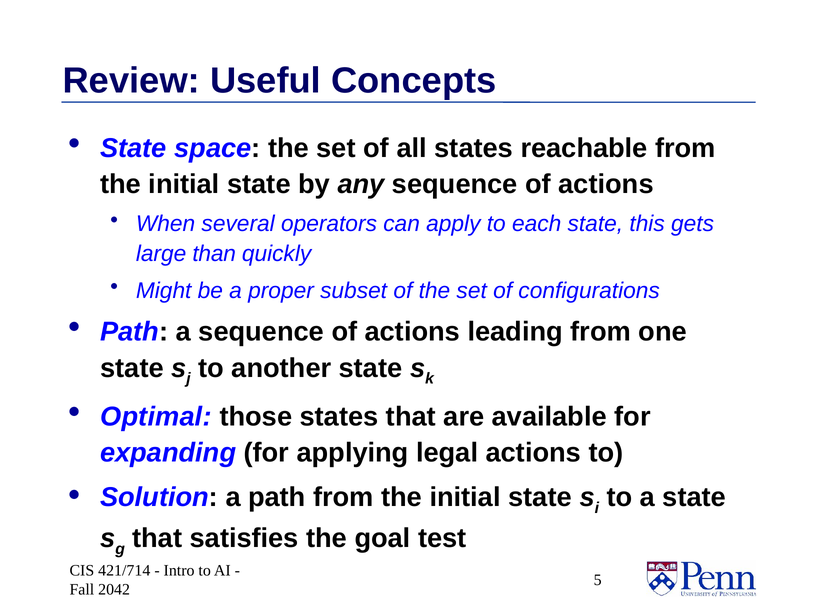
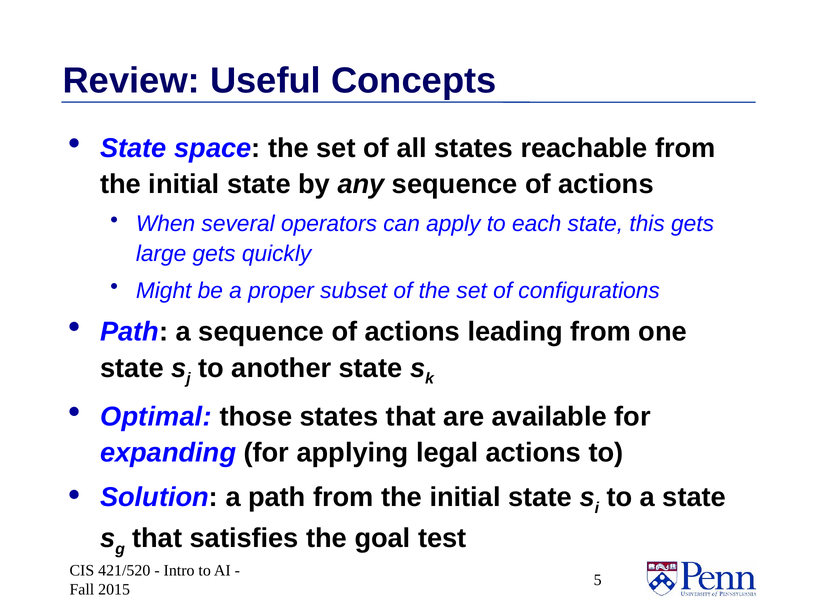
large than: than -> gets
421/714: 421/714 -> 421/520
2042: 2042 -> 2015
